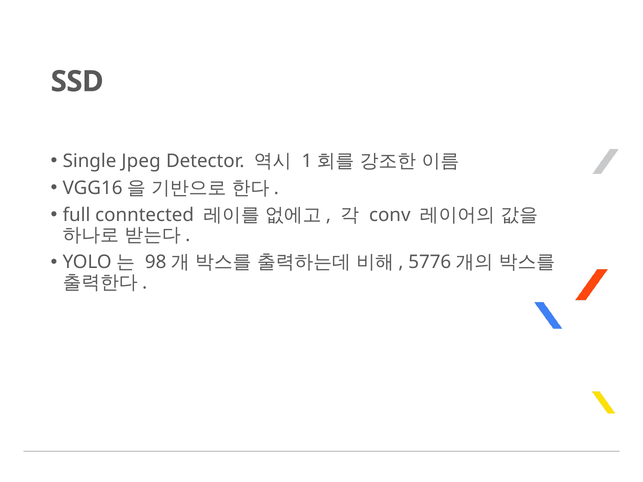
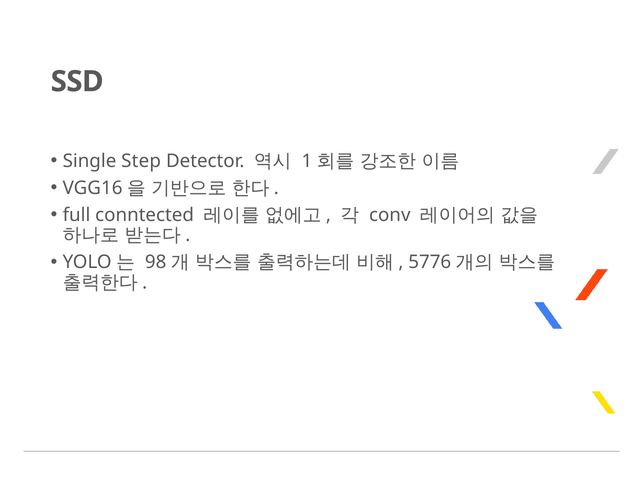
Jpeg: Jpeg -> Step
